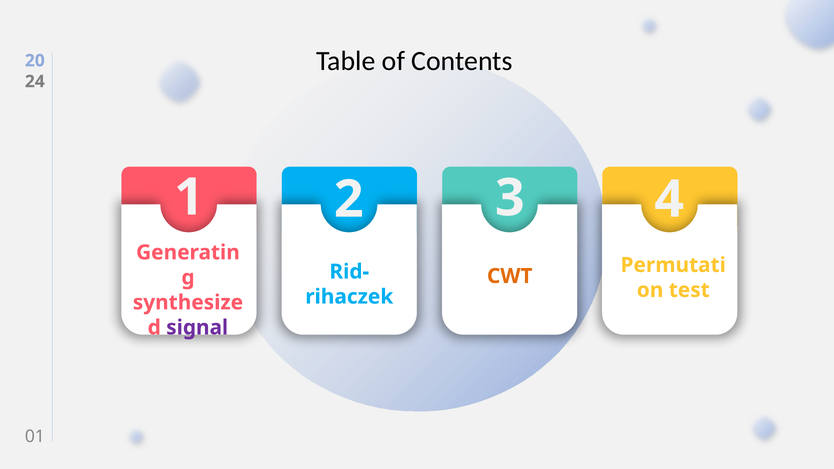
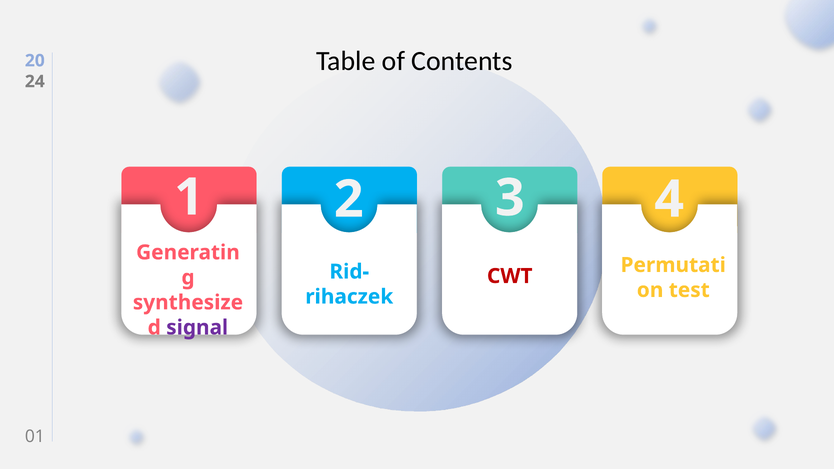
CWT colour: orange -> red
